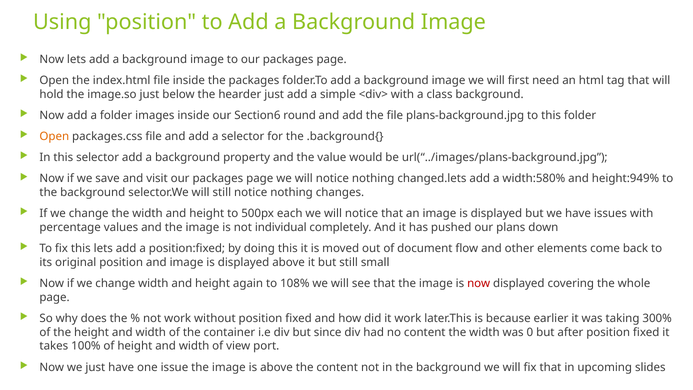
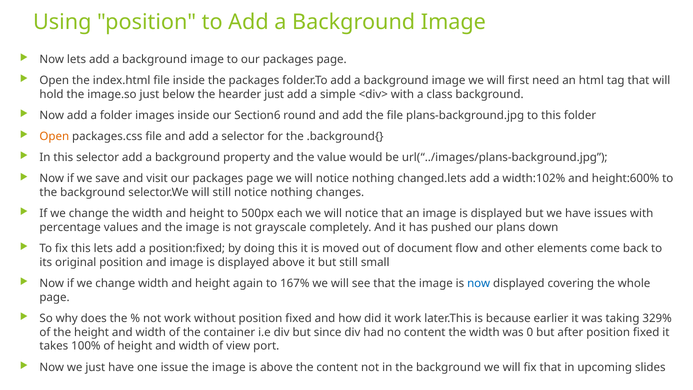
width:580%: width:580% -> width:102%
height:949%: height:949% -> height:600%
individual: individual -> grayscale
108%: 108% -> 167%
now at (479, 283) colour: red -> blue
300%: 300% -> 329%
